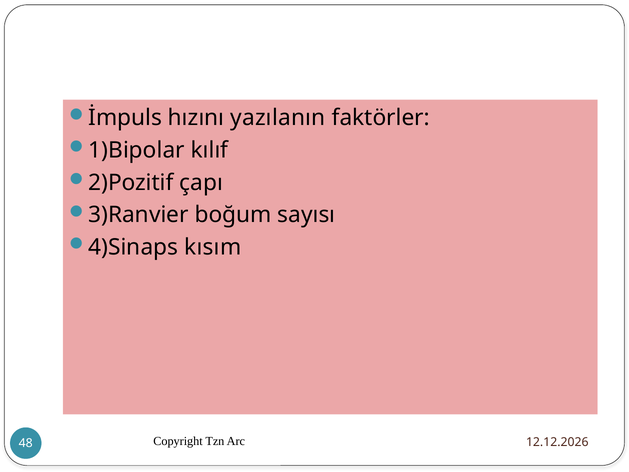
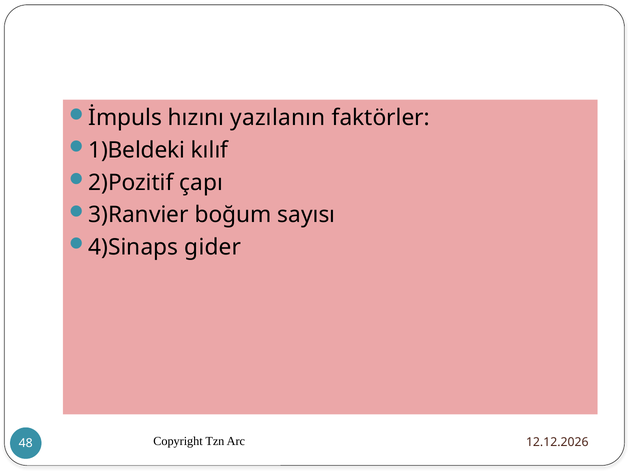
1)Bipolar: 1)Bipolar -> 1)Beldeki
kısım: kısım -> gider
